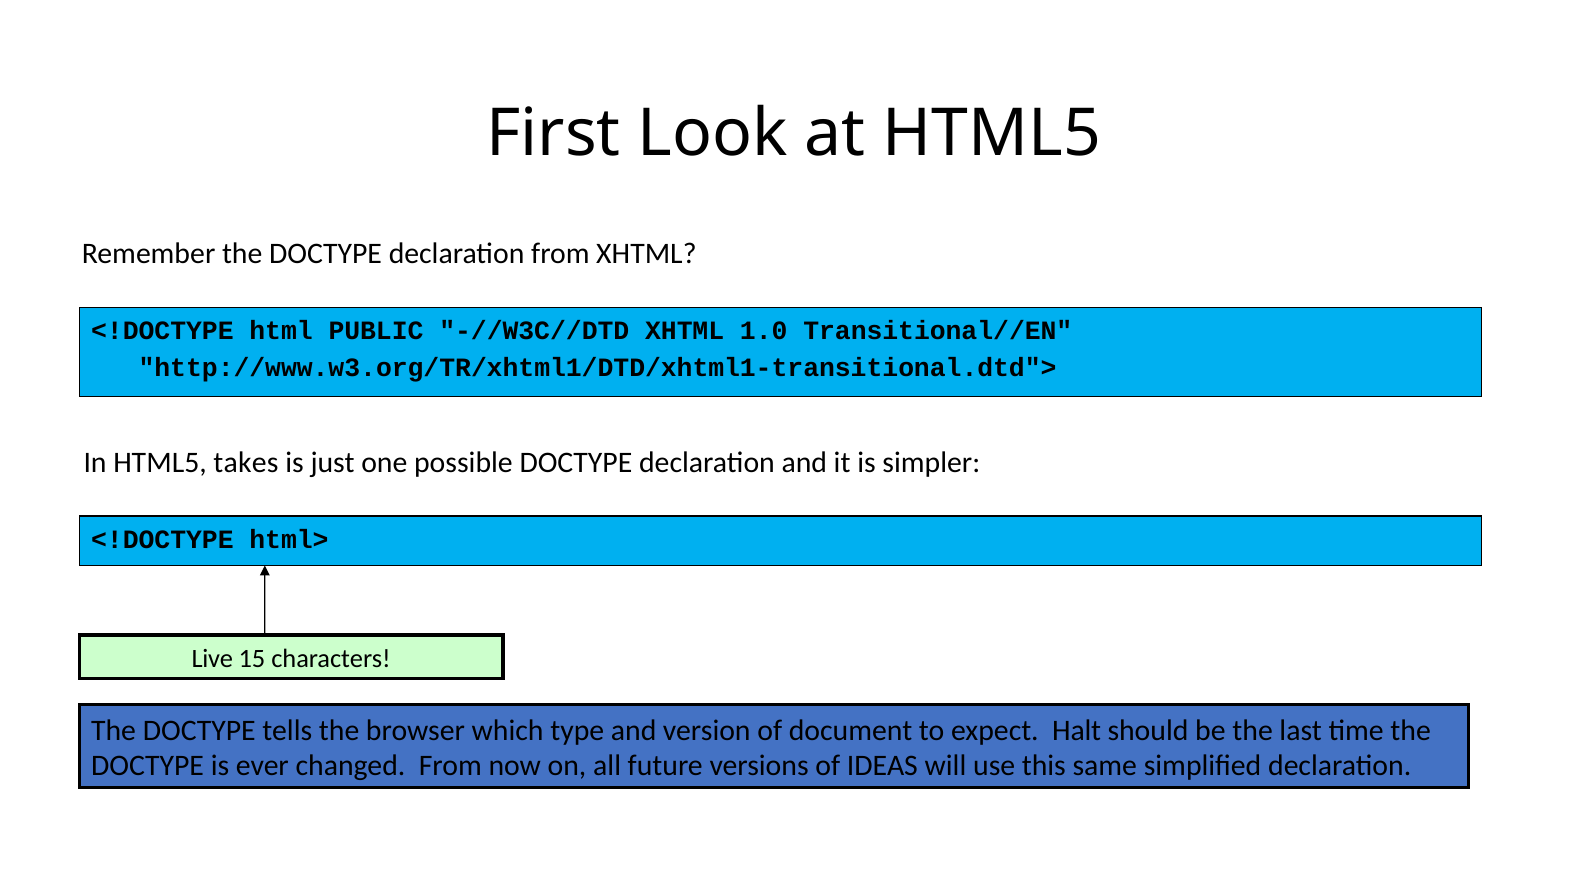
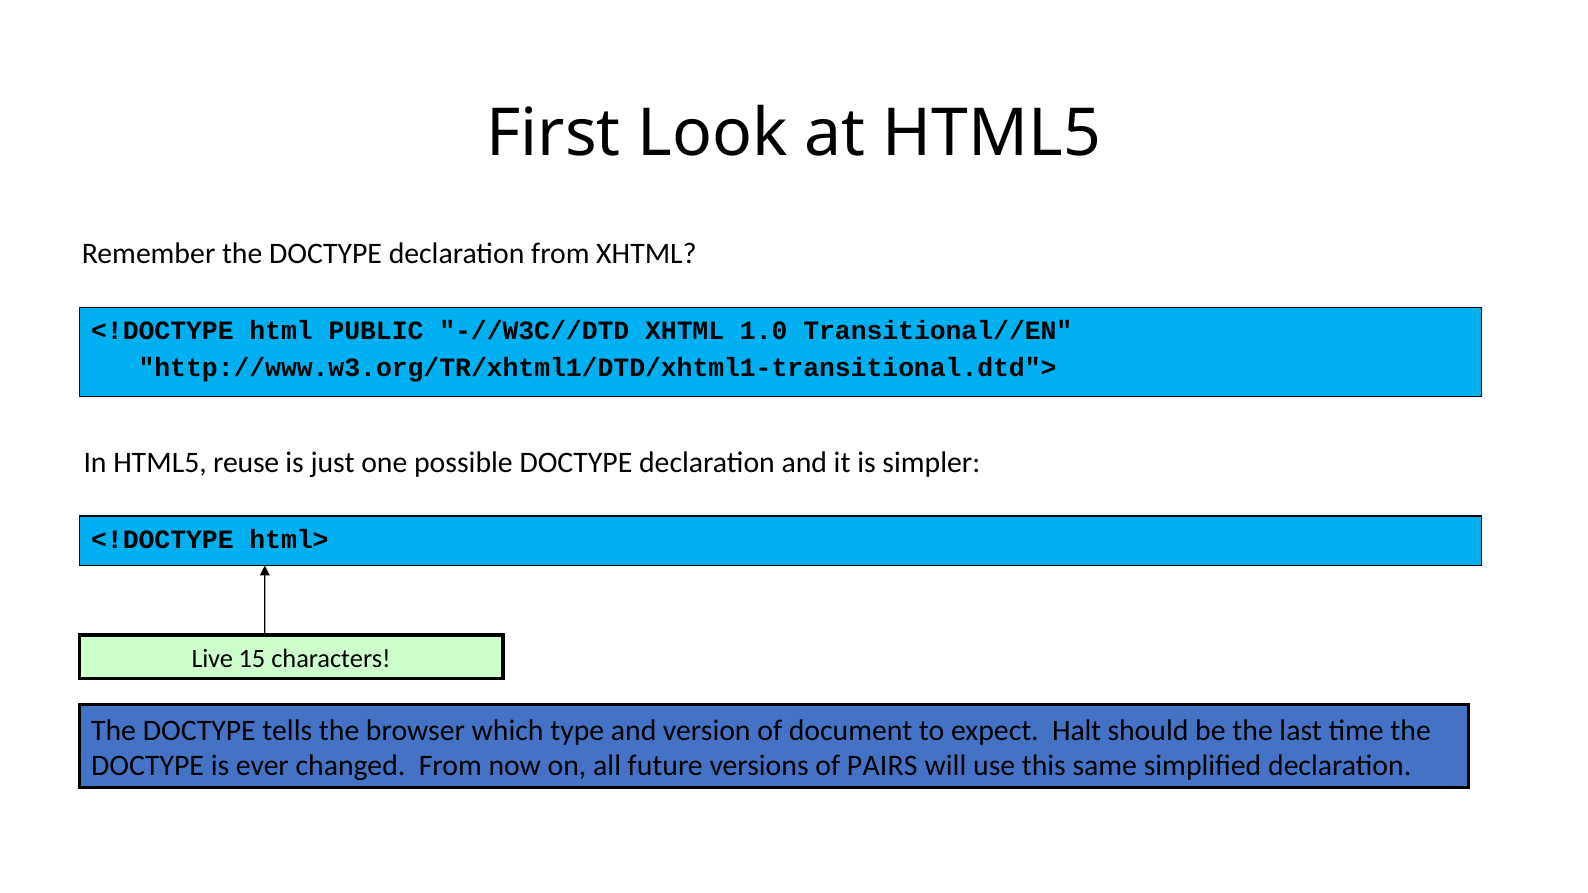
takes: takes -> reuse
IDEAS: IDEAS -> PAIRS
